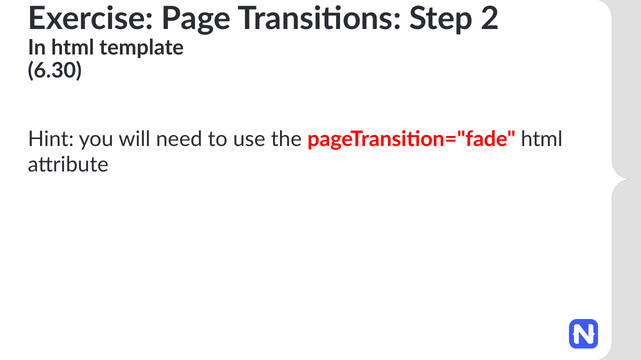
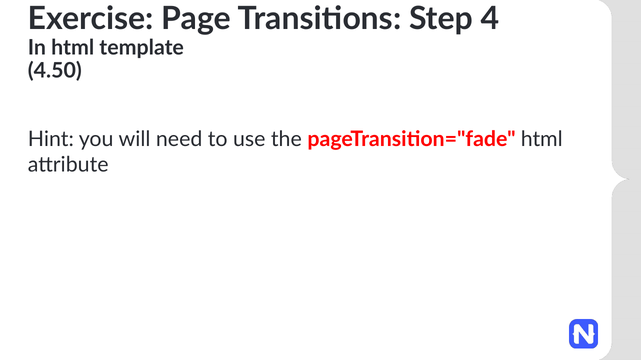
2: 2 -> 4
6.30: 6.30 -> 4.50
